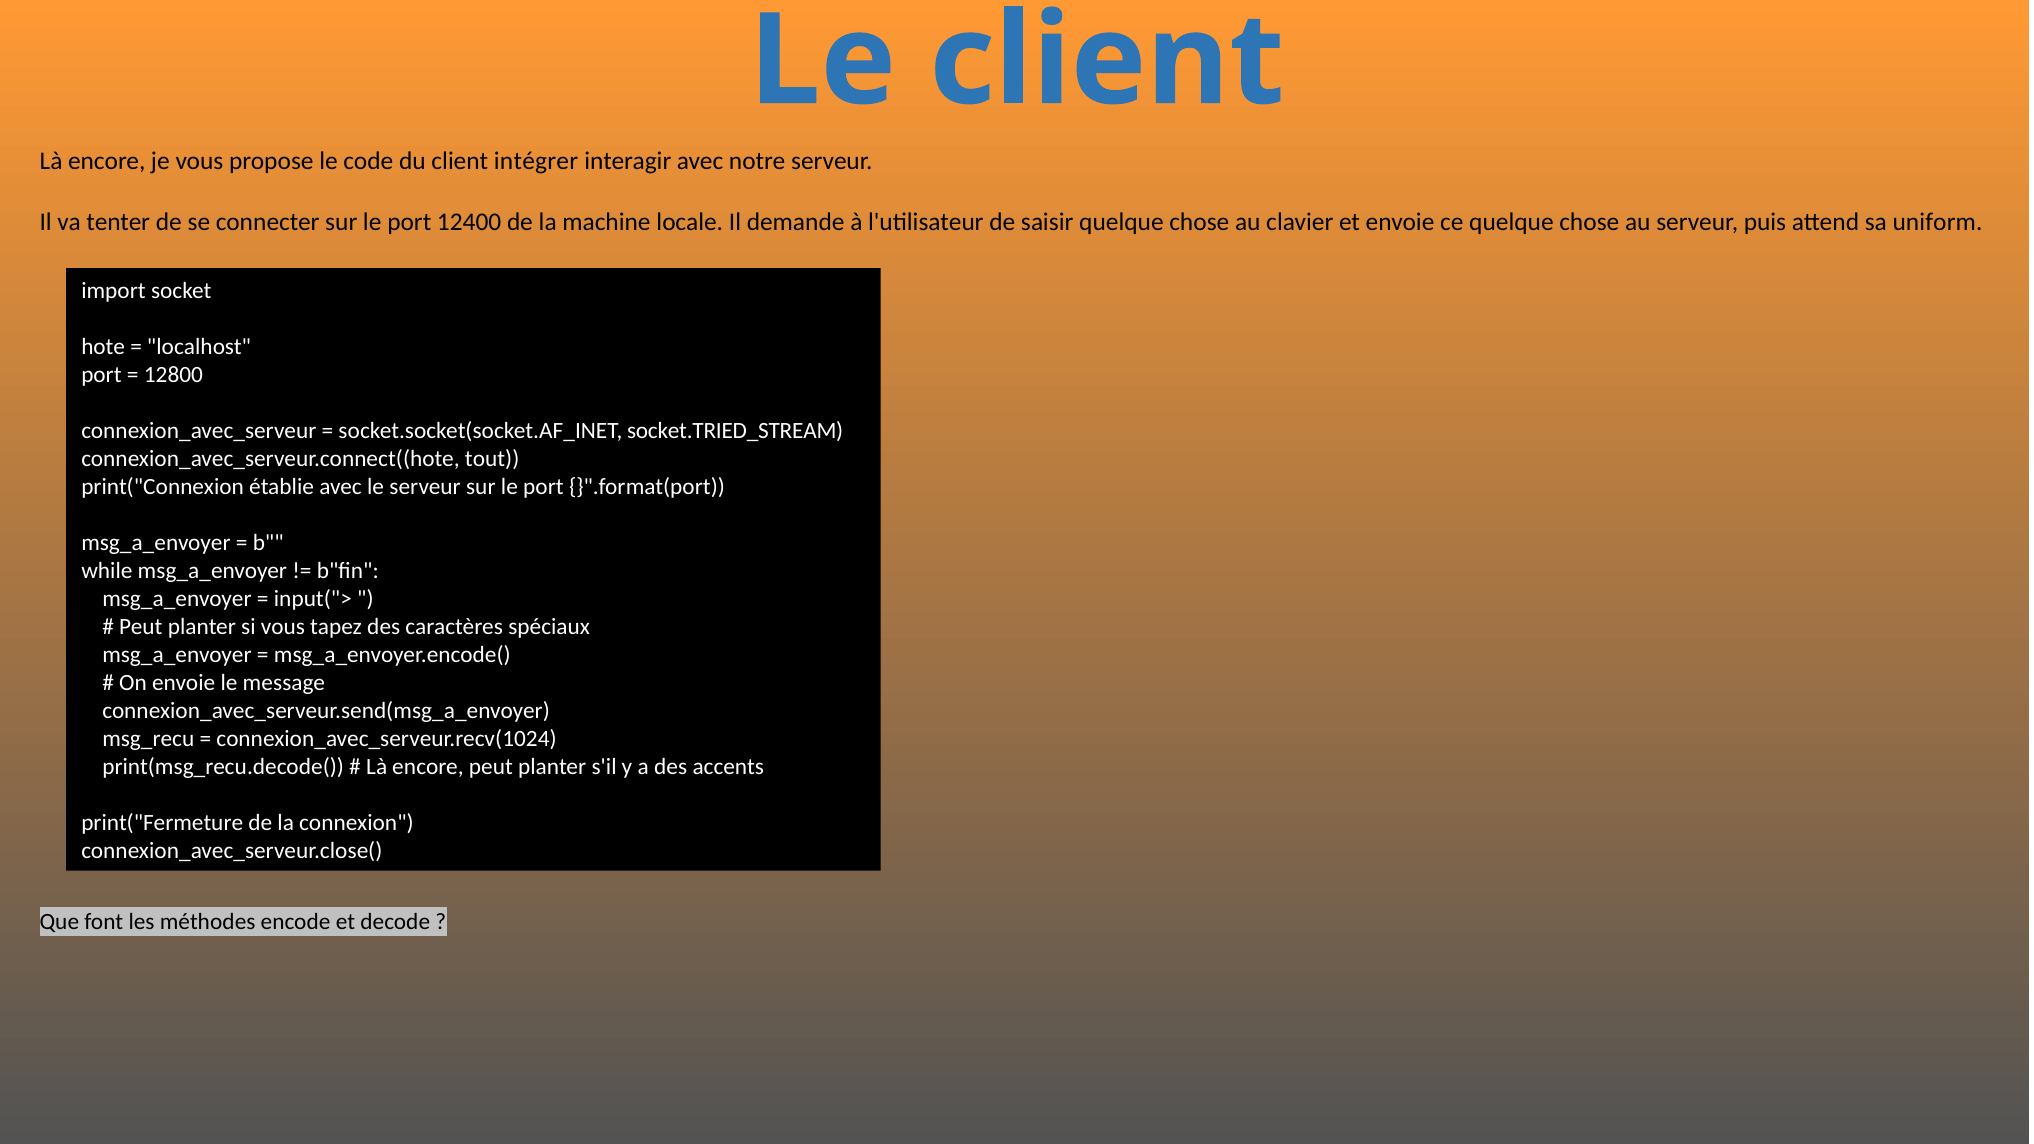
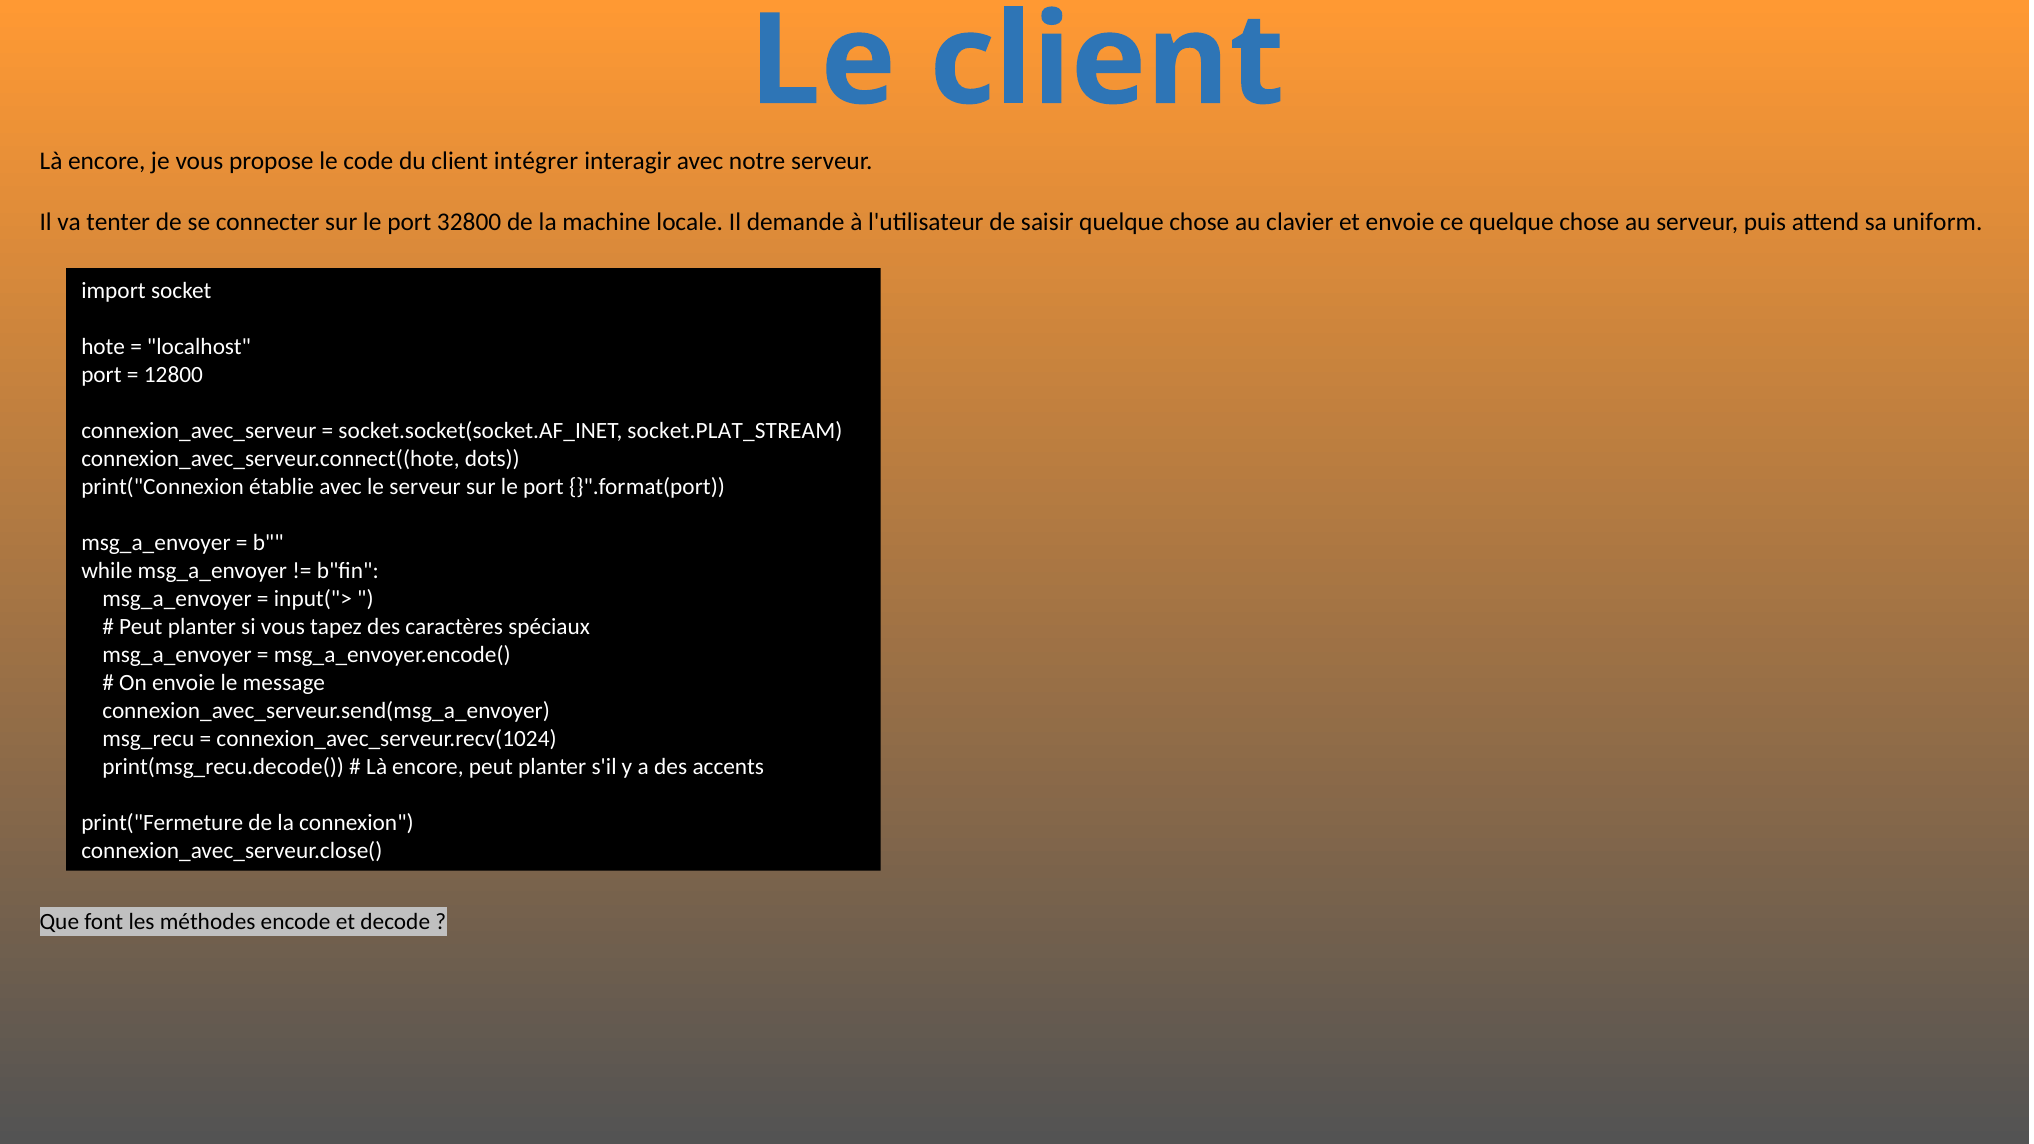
12400: 12400 -> 32800
socket.TRIED_STREAM: socket.TRIED_STREAM -> socket.PLAT_STREAM
tout: tout -> dots
